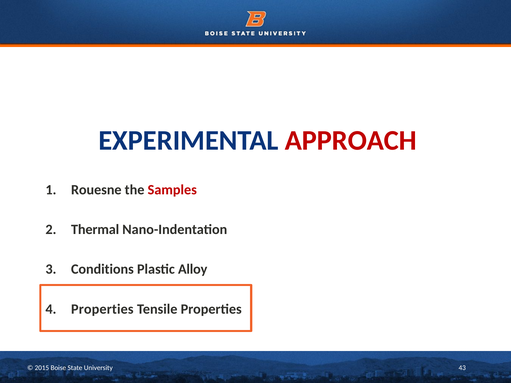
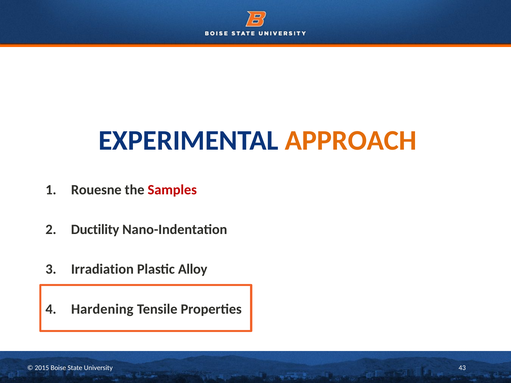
APPROACH colour: red -> orange
Thermal: Thermal -> Ductility
Conditions: Conditions -> Irradiation
Properties at (102, 309): Properties -> Hardening
